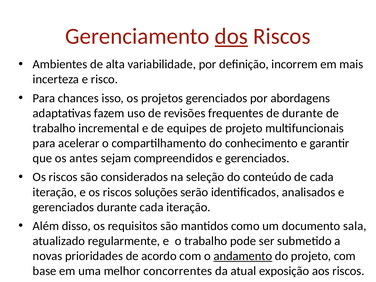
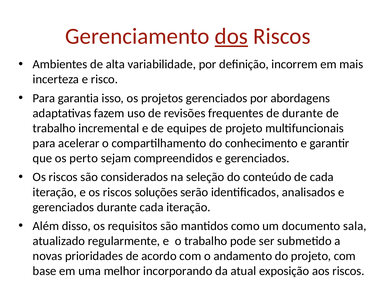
chances: chances -> garantia
antes: antes -> perto
andamento underline: present -> none
concorrentes: concorrentes -> incorporando
